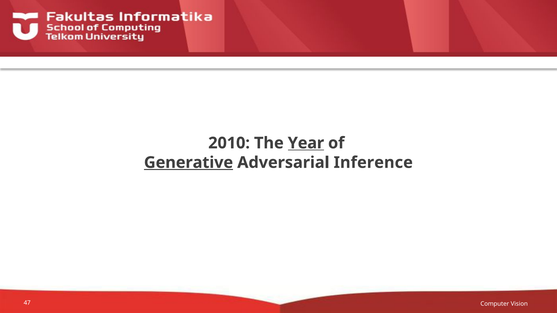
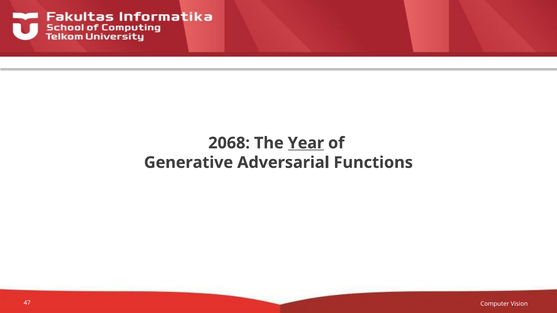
2010: 2010 -> 2068
Generative underline: present -> none
Inference: Inference -> Functions
